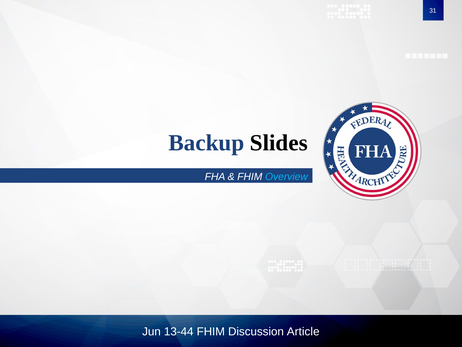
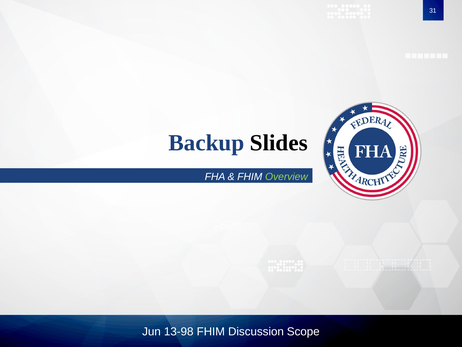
Overview colour: light blue -> light green
13-44: 13-44 -> 13-98
Article: Article -> Scope
